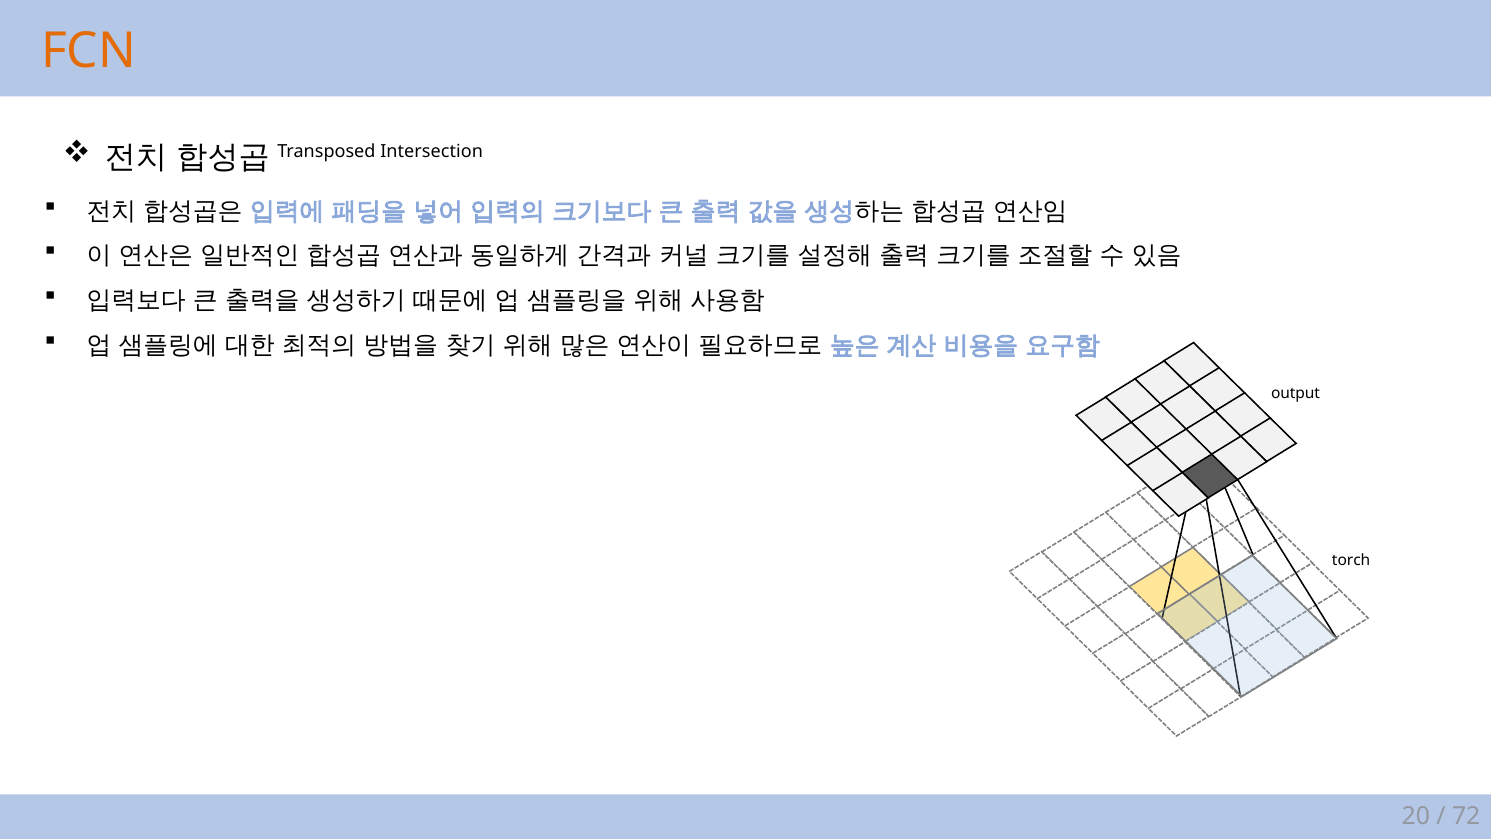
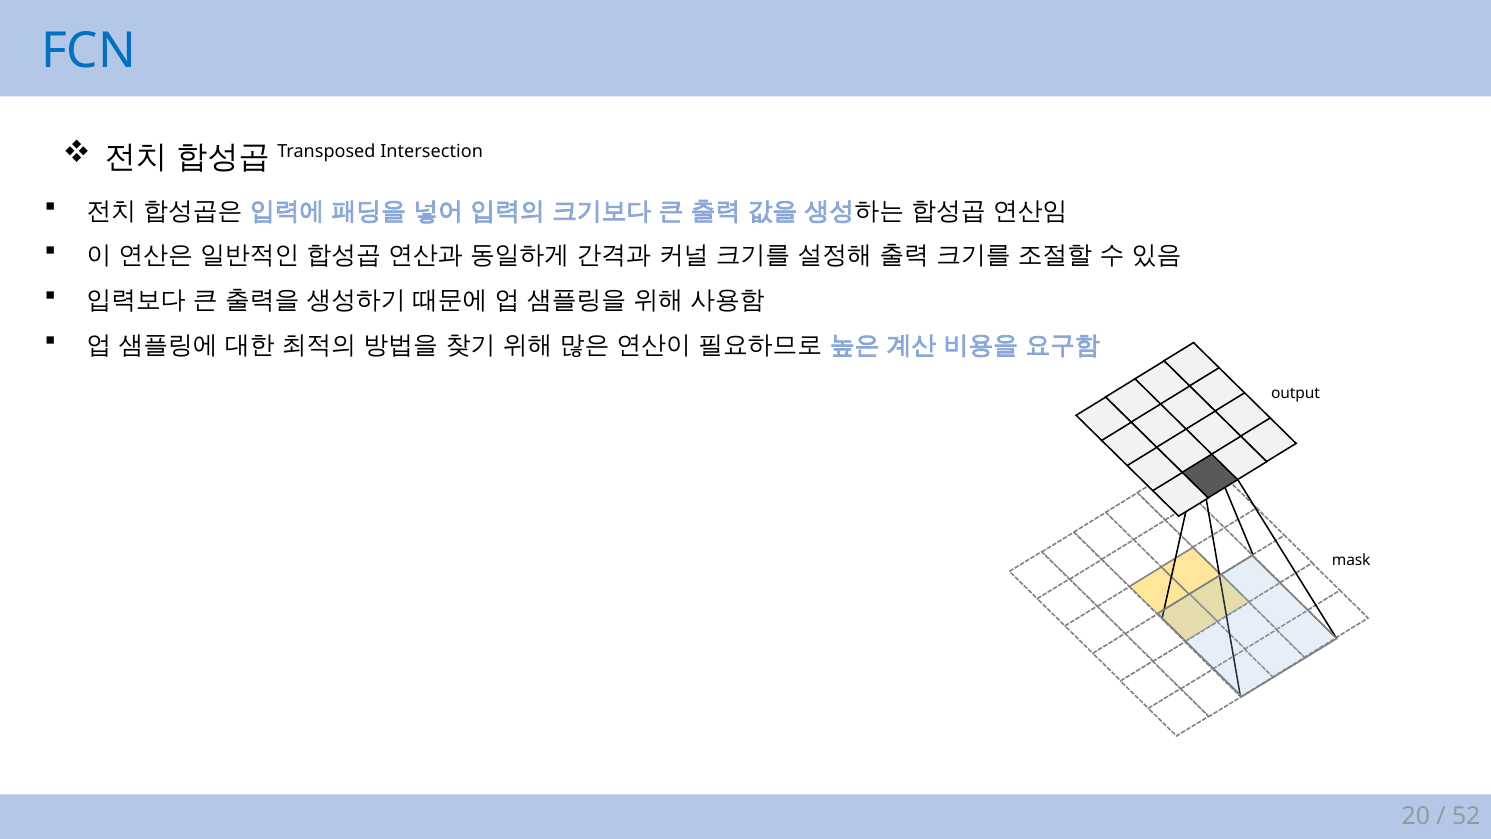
FCN colour: orange -> blue
torch: torch -> mask
72: 72 -> 52
